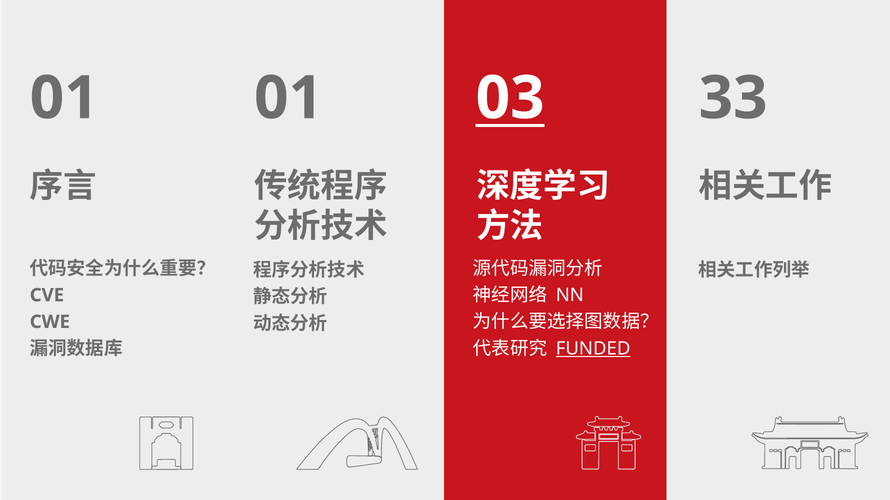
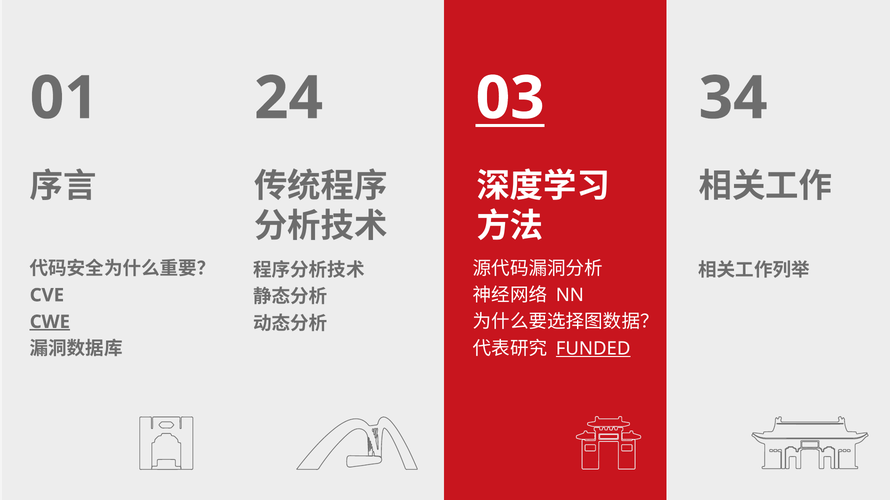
01 01: 01 -> 24
33: 33 -> 34
CWE underline: none -> present
